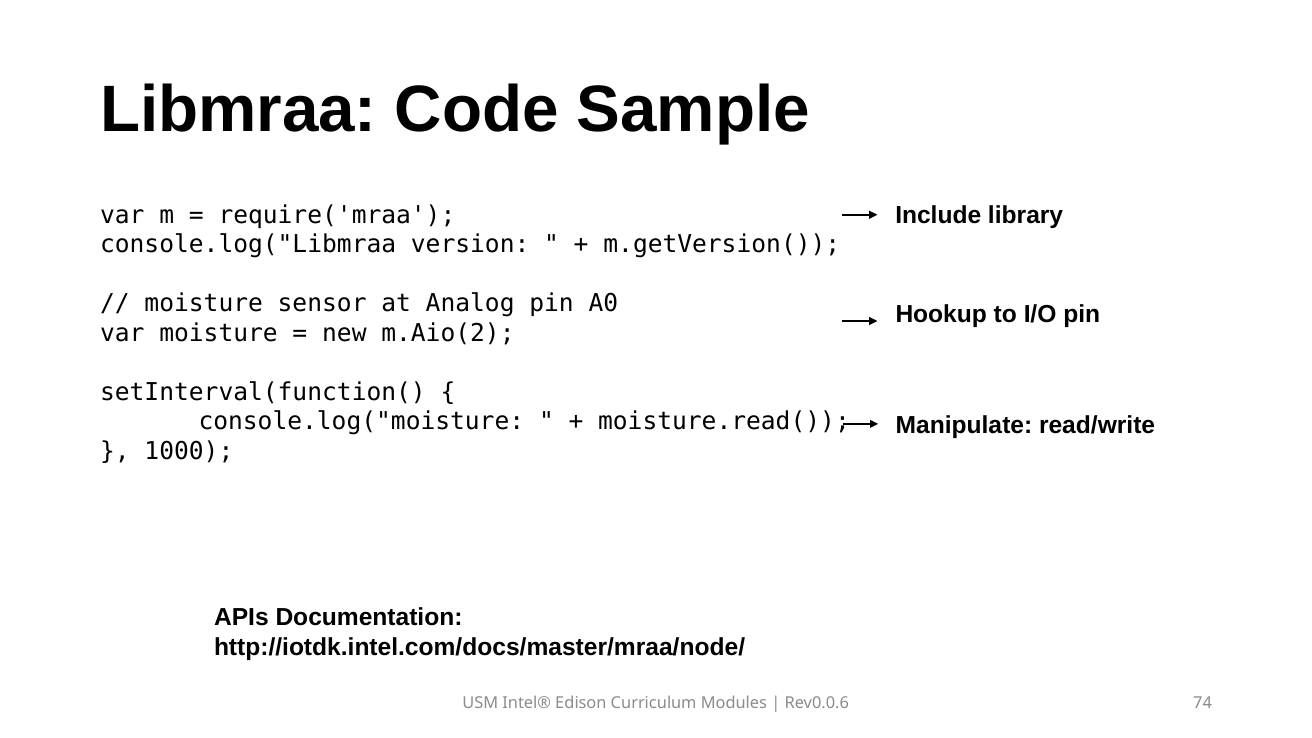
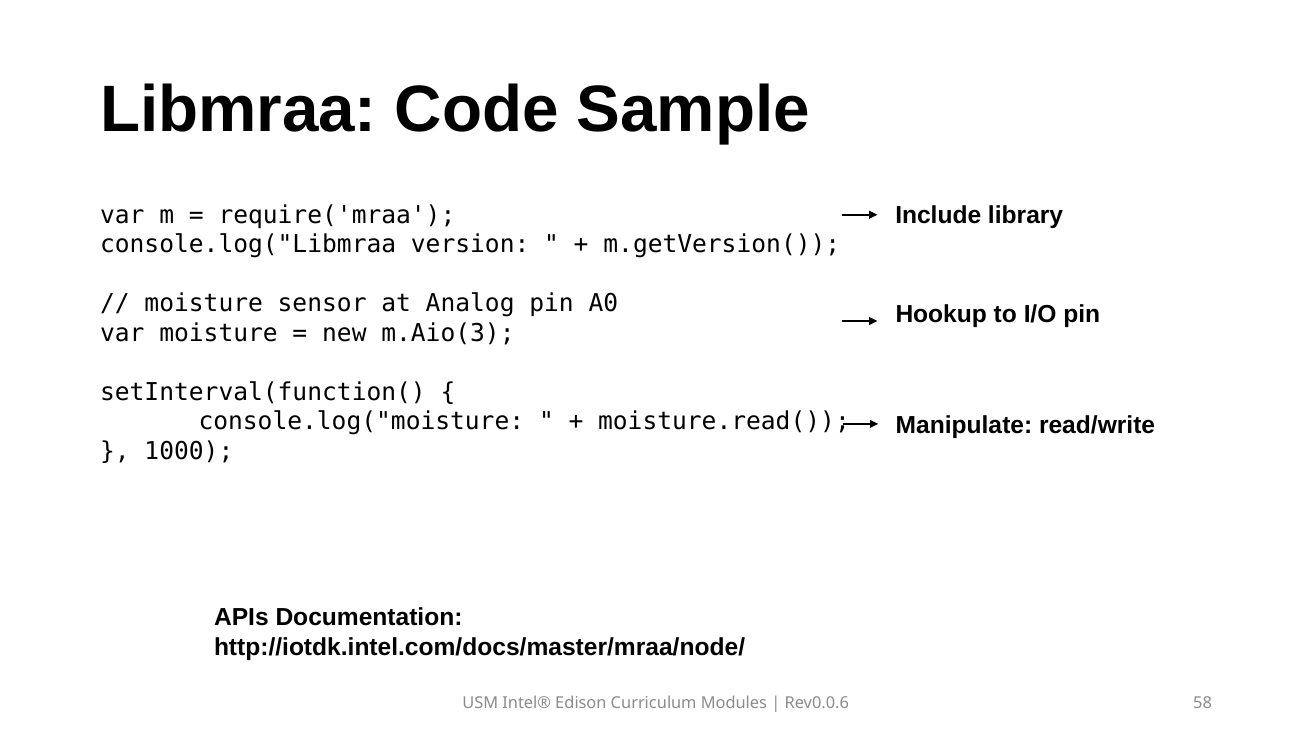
m.Aio(2: m.Aio(2 -> m.Aio(3
74: 74 -> 58
